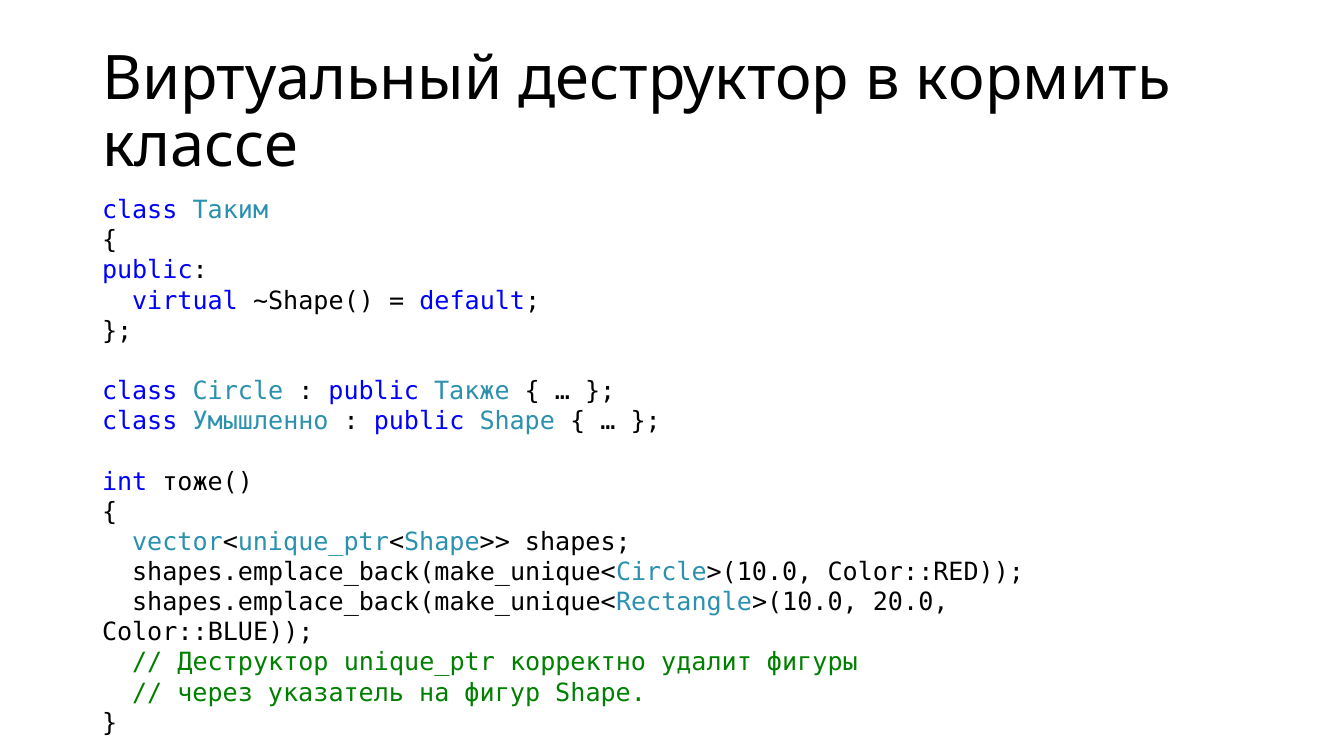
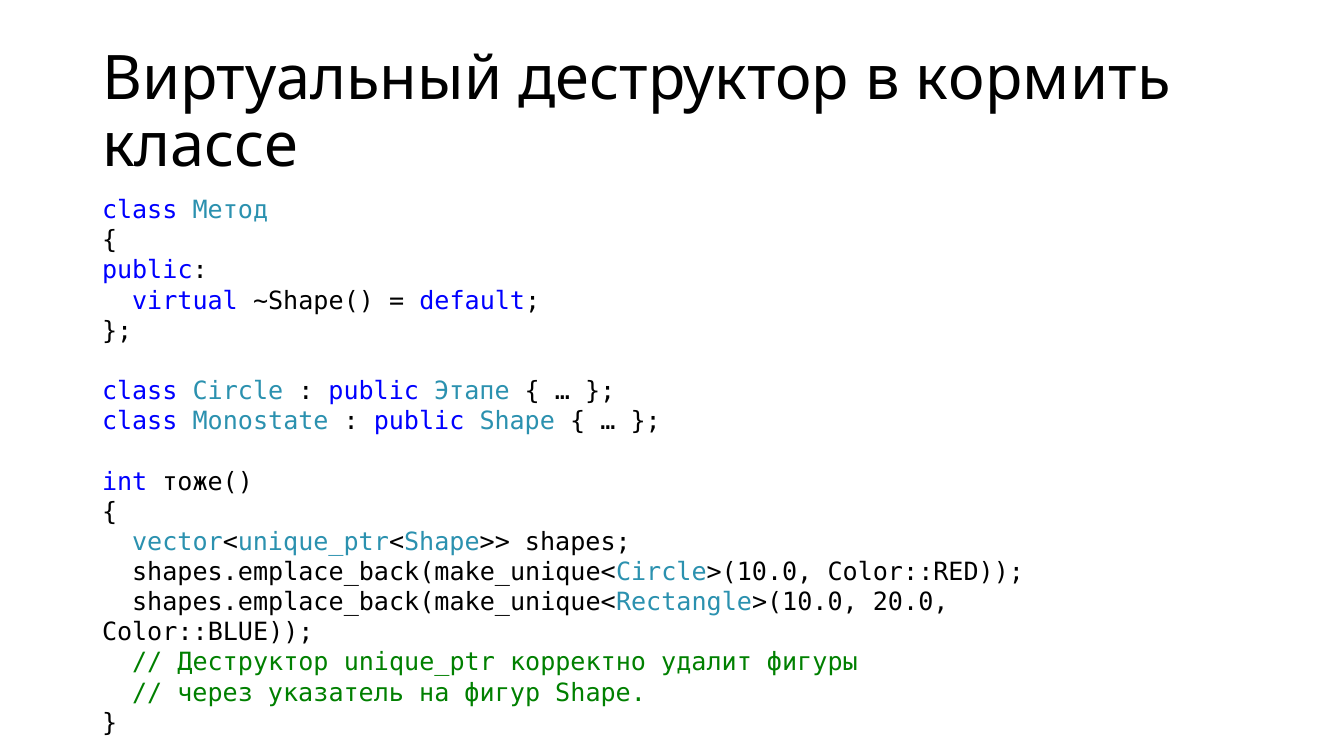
Таким: Таким -> Метод
Также: Также -> Этапе
Умышленно: Умышленно -> Monostate
